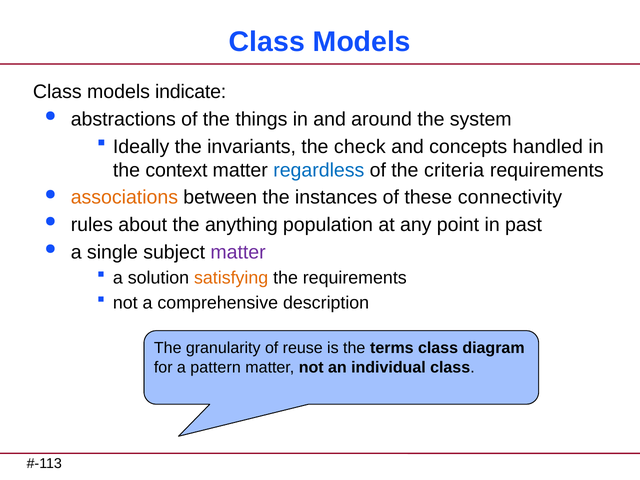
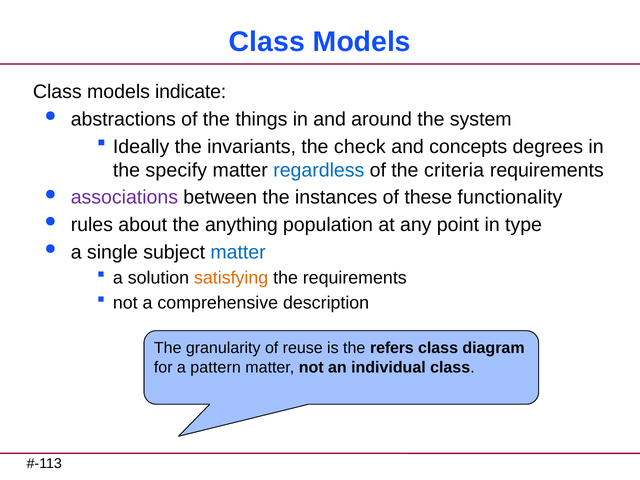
handled: handled -> degrees
context: context -> specify
associations colour: orange -> purple
connectivity: connectivity -> functionality
past: past -> type
matter at (238, 252) colour: purple -> blue
terms: terms -> refers
